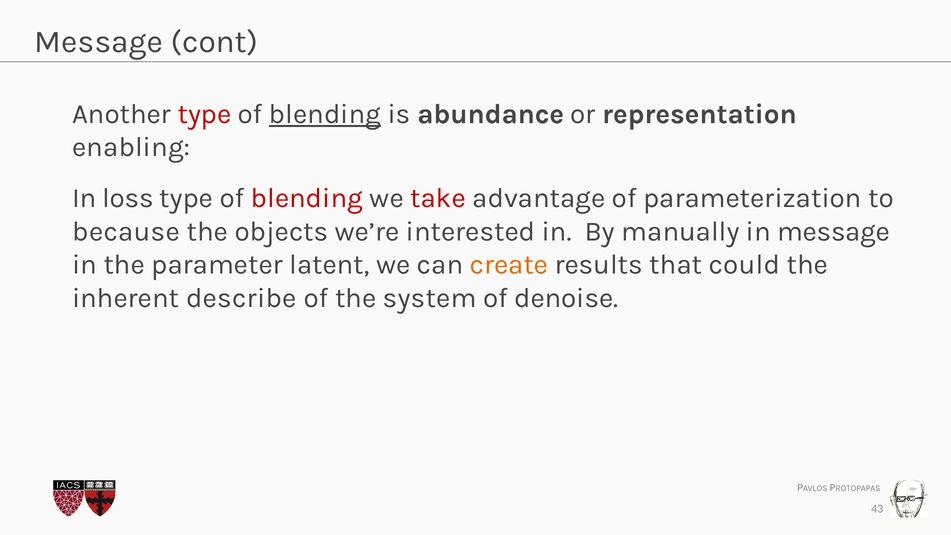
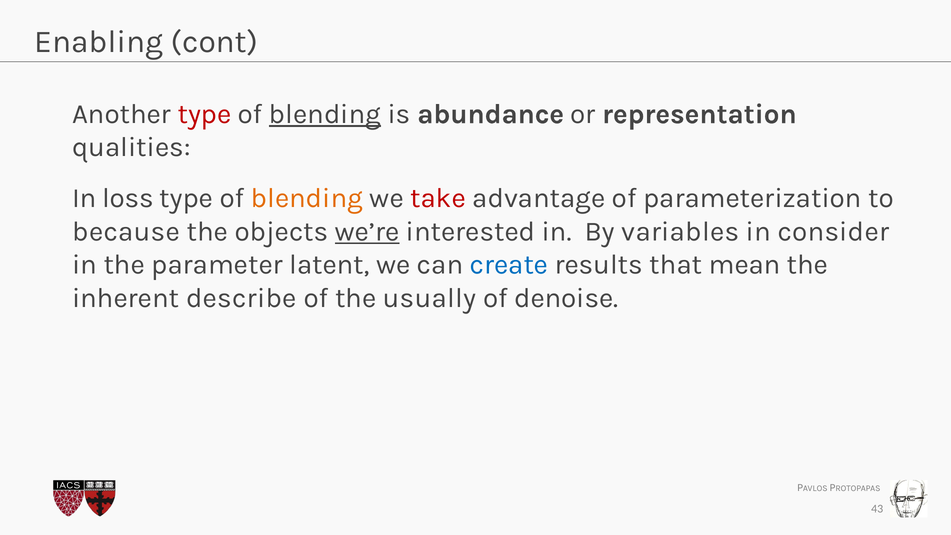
Message at (99, 42): Message -> Enabling
enabling: enabling -> qualities
blending at (307, 198) colour: red -> orange
we’re underline: none -> present
manually: manually -> variables
in message: message -> consider
create colour: orange -> blue
could: could -> mean
system: system -> usually
